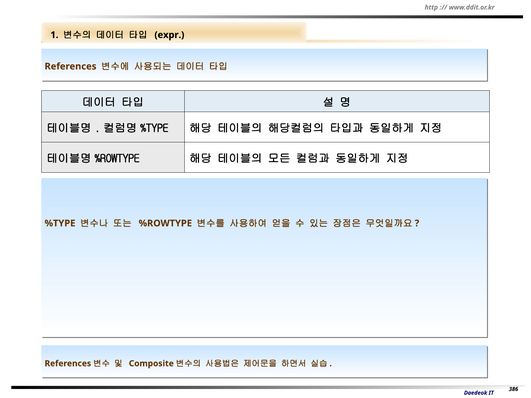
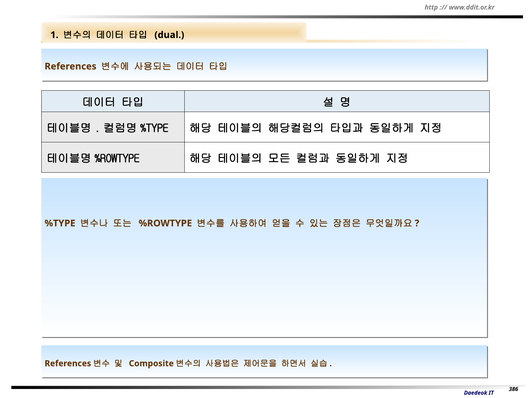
expr: expr -> dual
